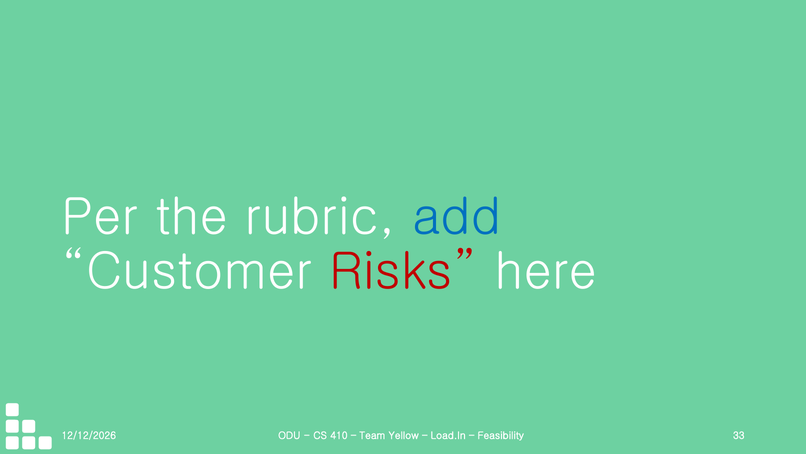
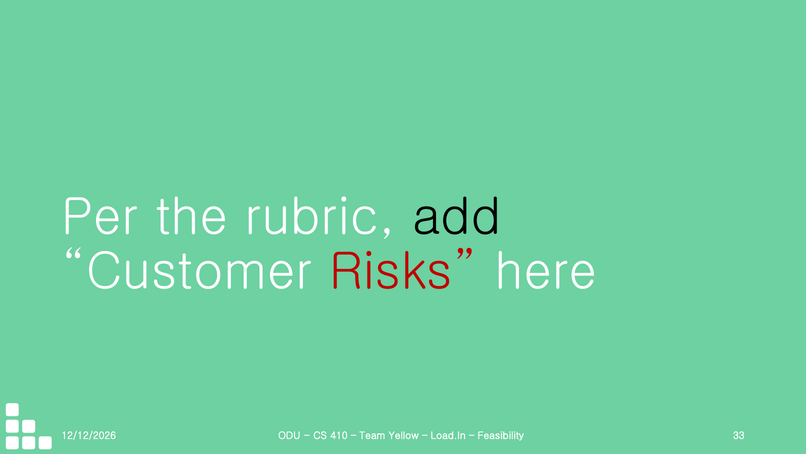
add colour: blue -> black
